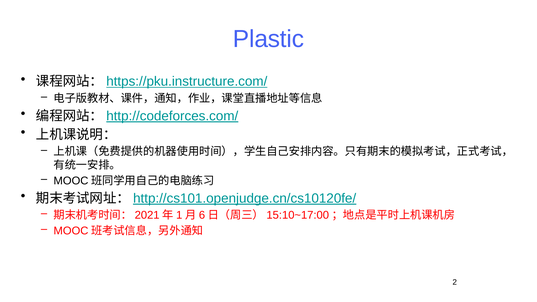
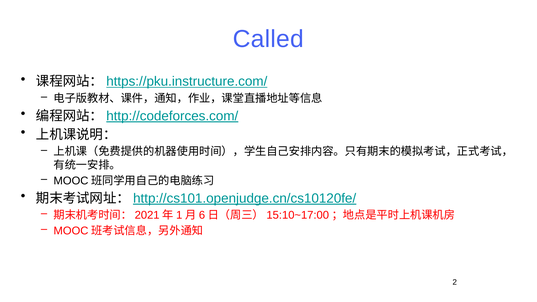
Plastic: Plastic -> Called
